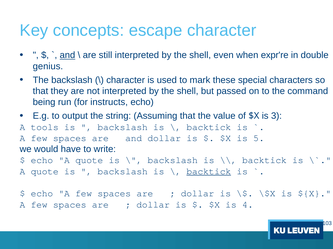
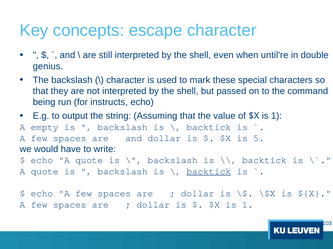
and at (67, 55) underline: present -> none
expr're: expr're -> until're
of $X is 3: 3 -> 1
tools: tools -> empty
4 at (248, 205): 4 -> 1
